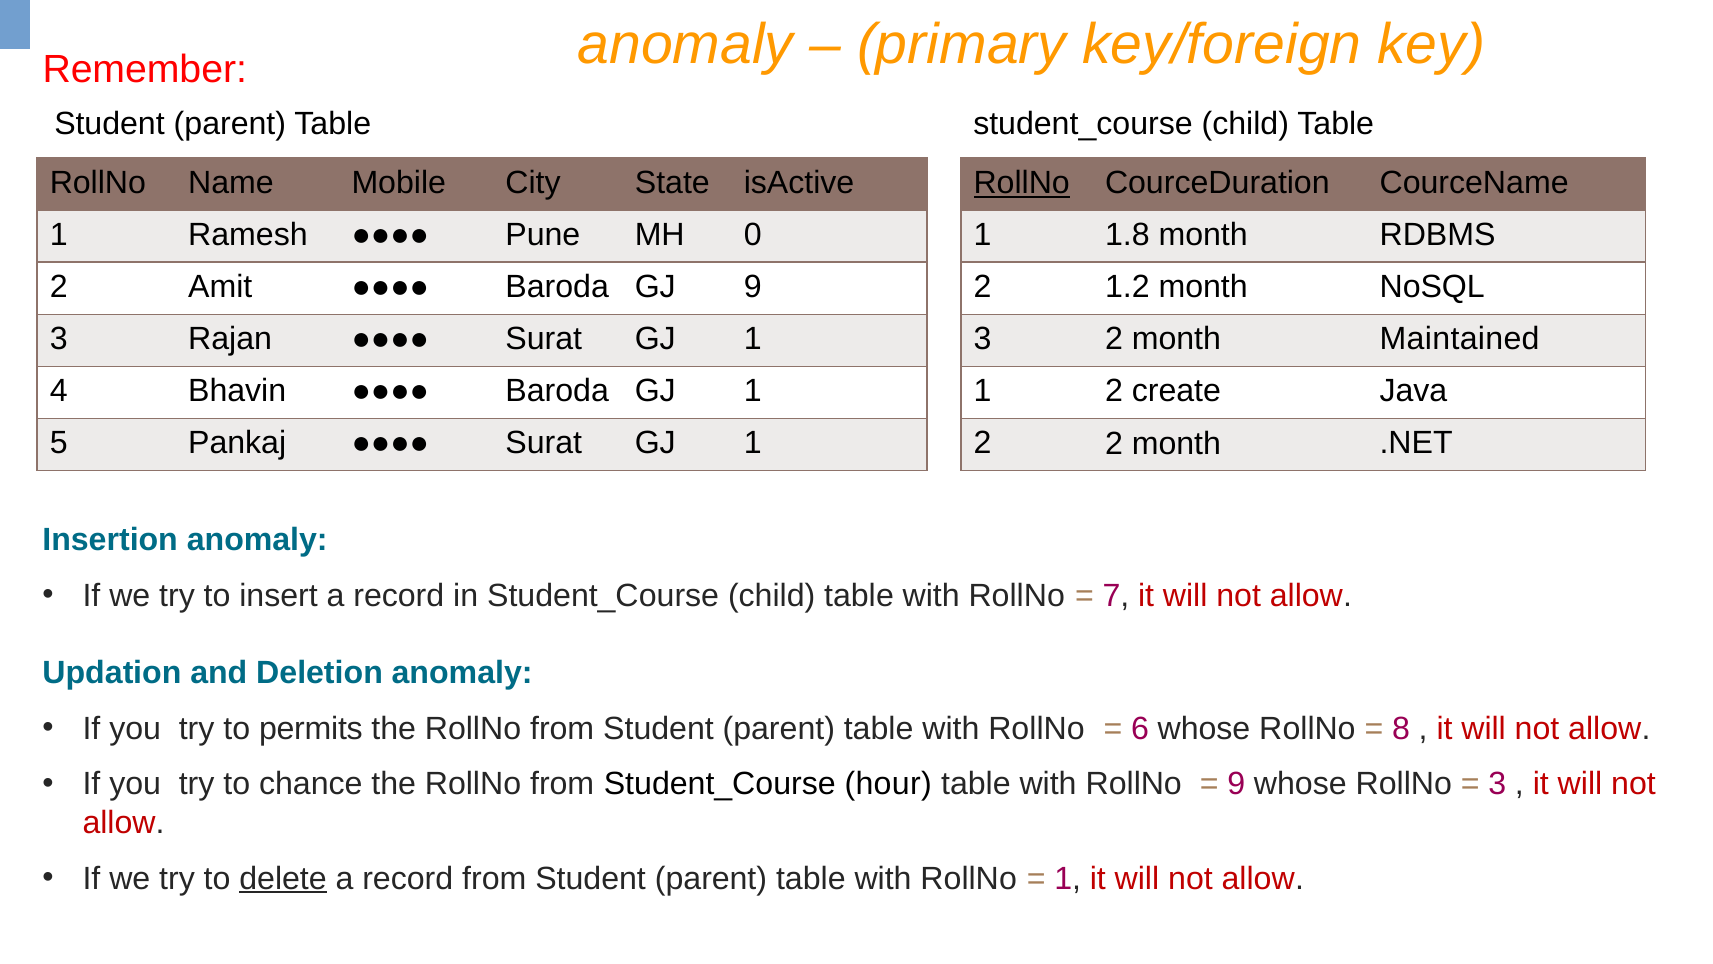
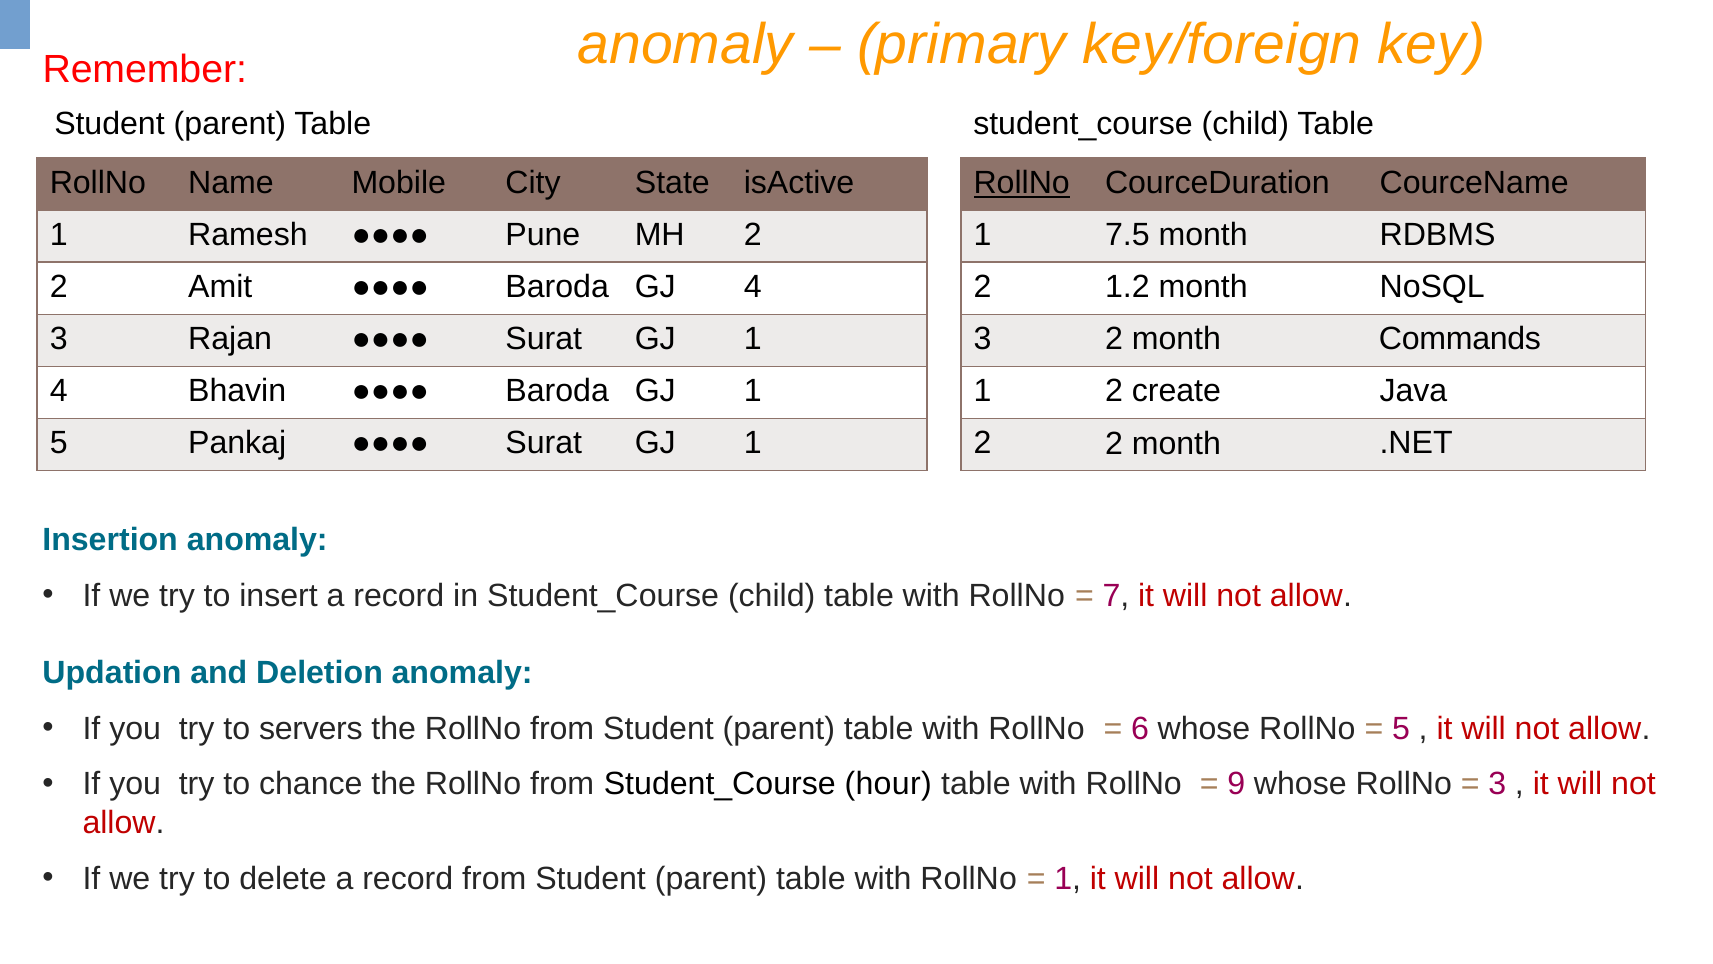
MH 0: 0 -> 2
1.8: 1.8 -> 7.5
GJ 9: 9 -> 4
Maintained: Maintained -> Commands
permits: permits -> servers
8 at (1401, 728): 8 -> 5
delete underline: present -> none
